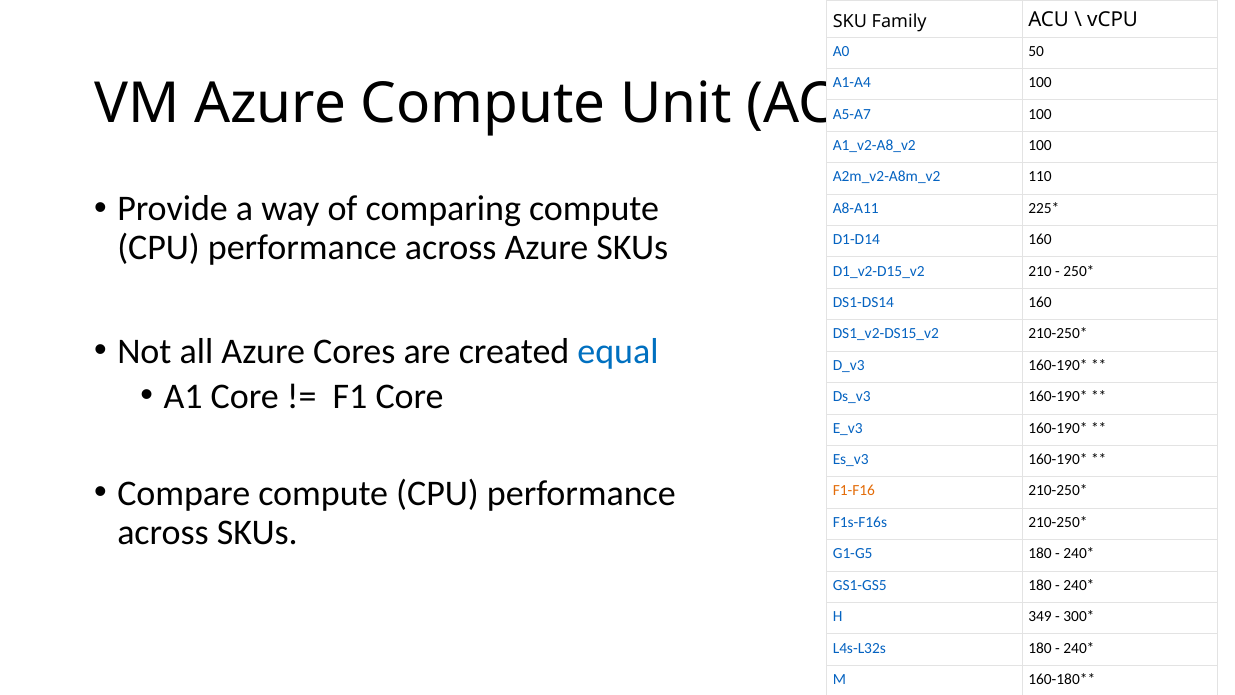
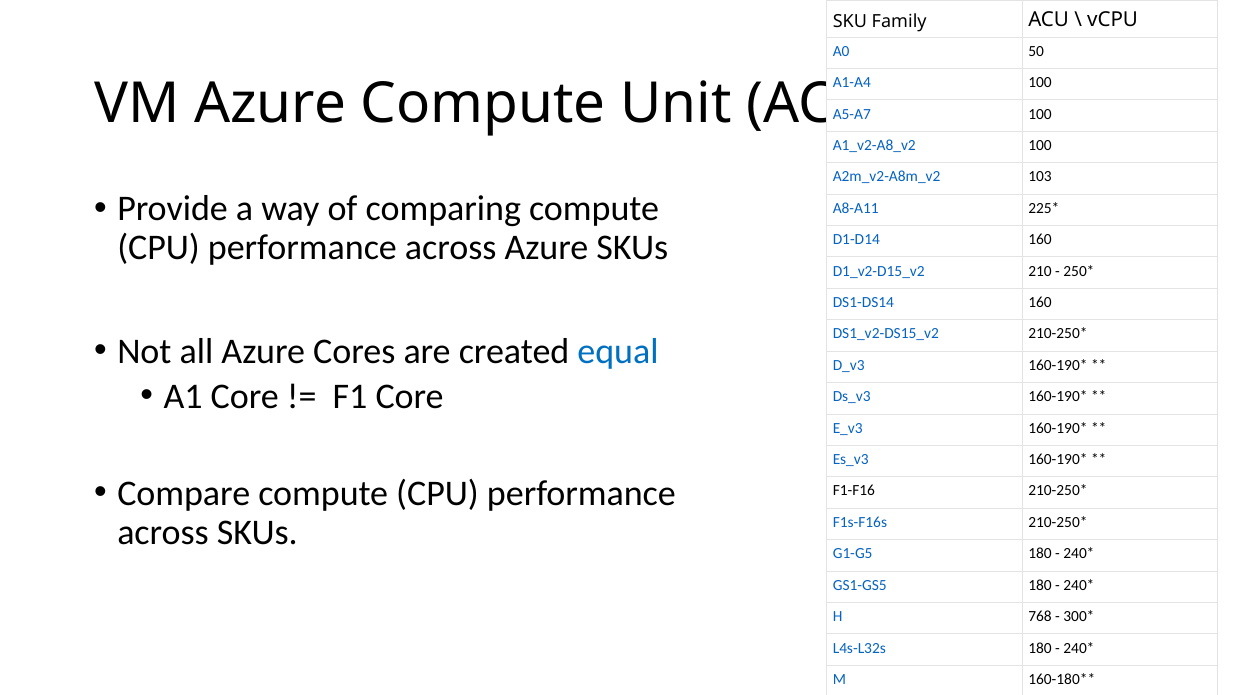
110: 110 -> 103
F1-F16 colour: orange -> black
349: 349 -> 768
